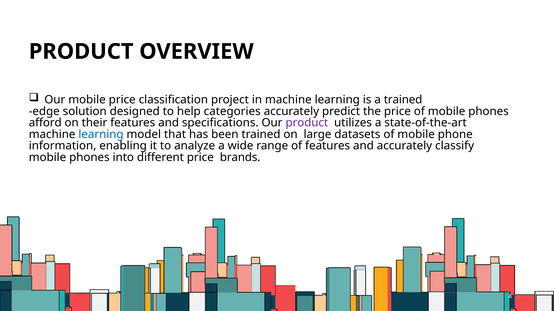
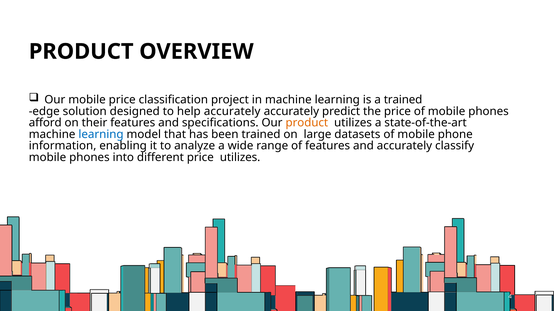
help categories: categories -> accurately
product at (307, 123) colour: purple -> orange
price brands: brands -> utilizes
